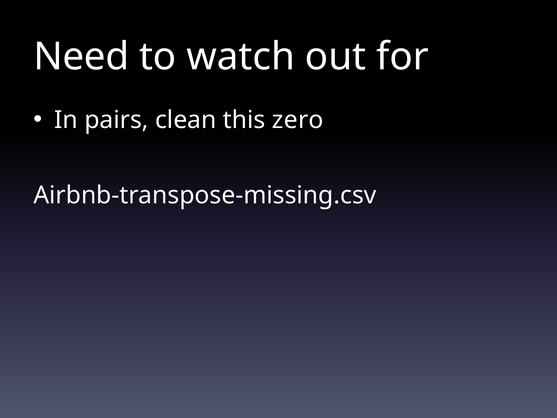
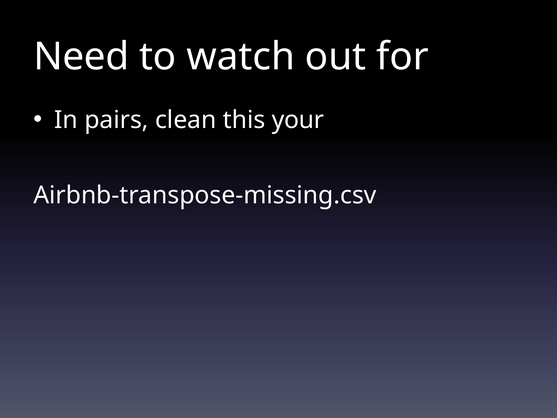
zero: zero -> your
